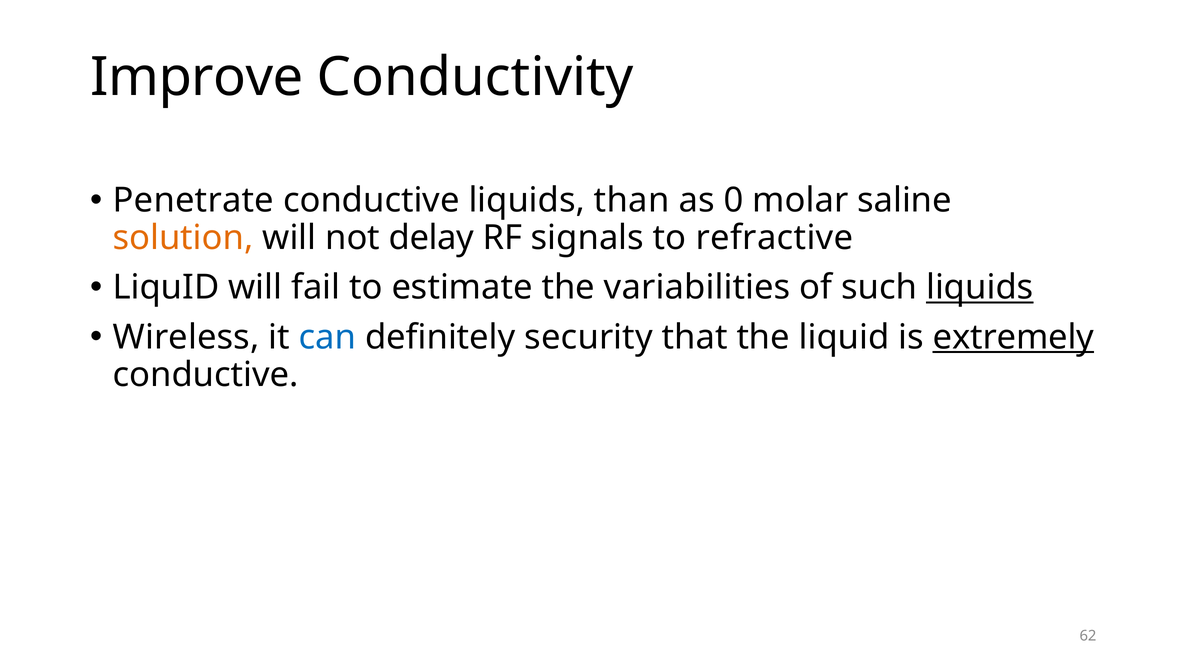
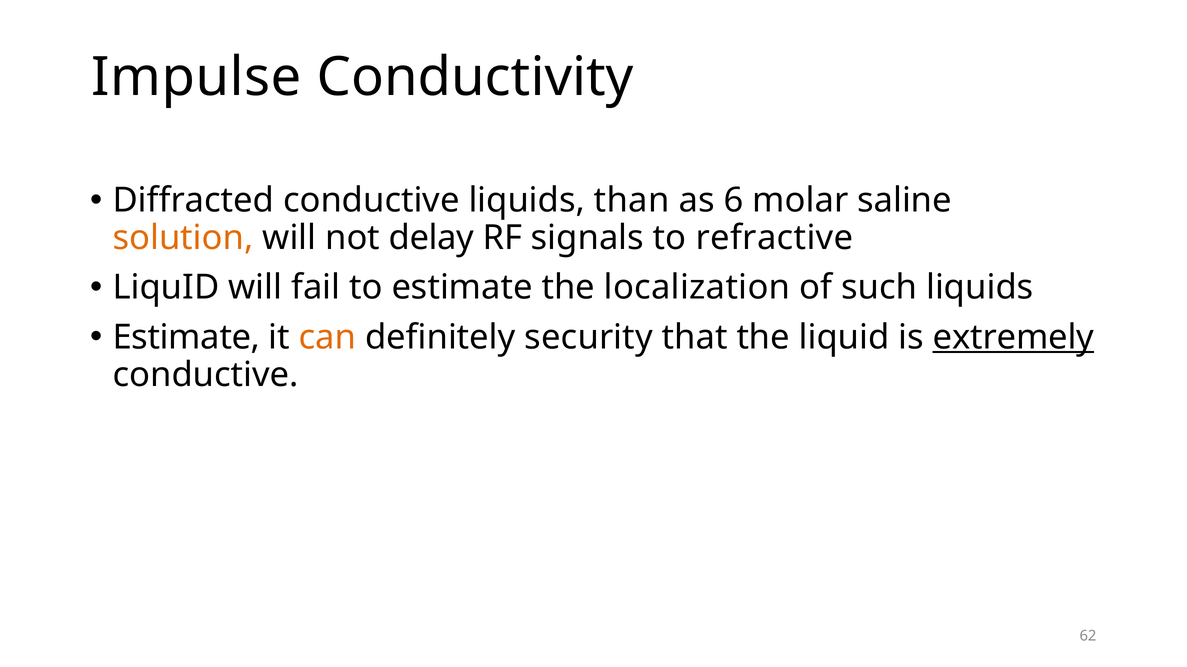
Improve: Improve -> Impulse
Penetrate: Penetrate -> Diffracted
0: 0 -> 6
variabilities: variabilities -> localization
liquids at (980, 288) underline: present -> none
Wireless at (186, 338): Wireless -> Estimate
can colour: blue -> orange
